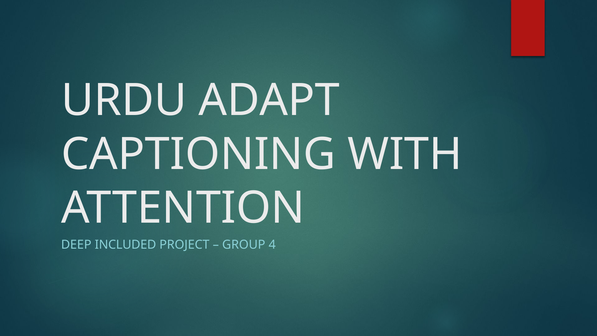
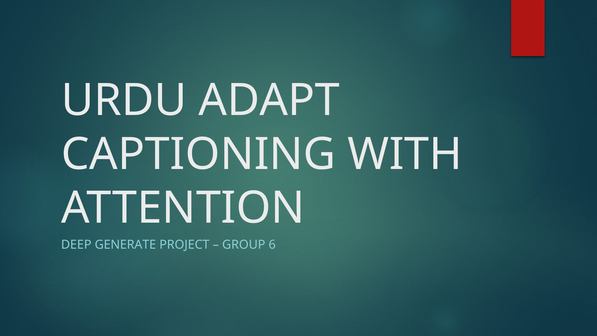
INCLUDED: INCLUDED -> GENERATE
4: 4 -> 6
